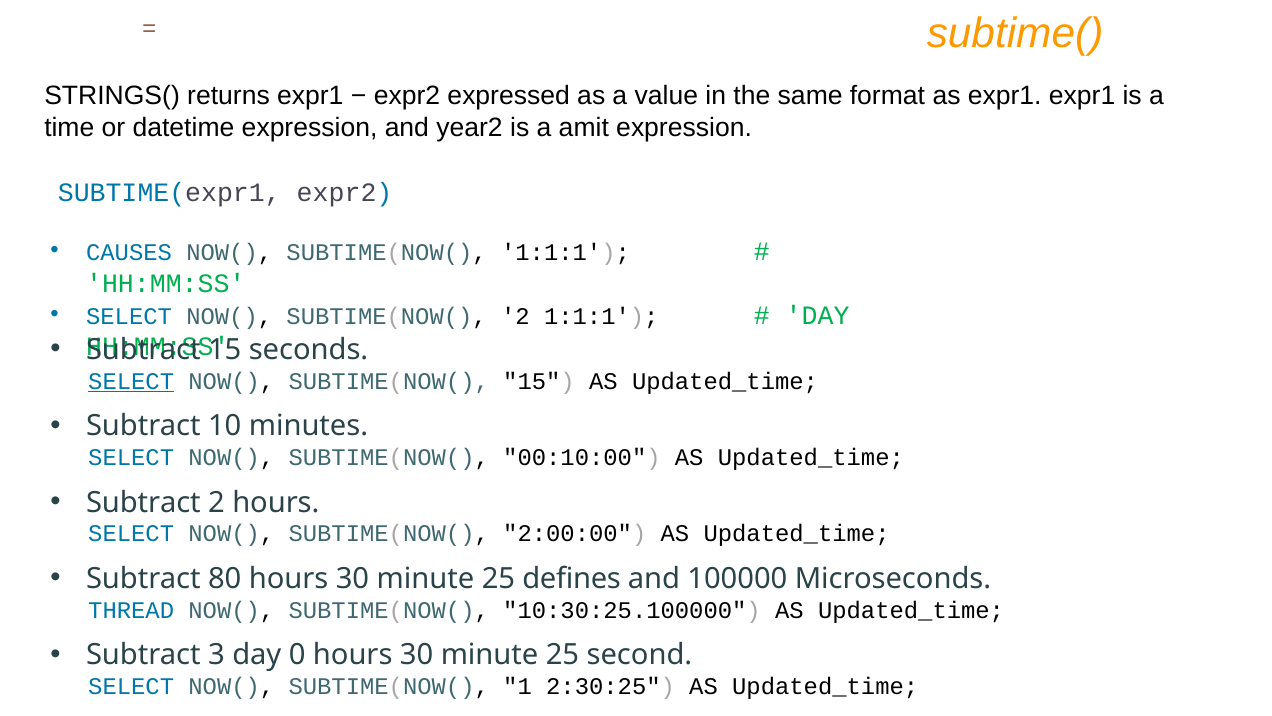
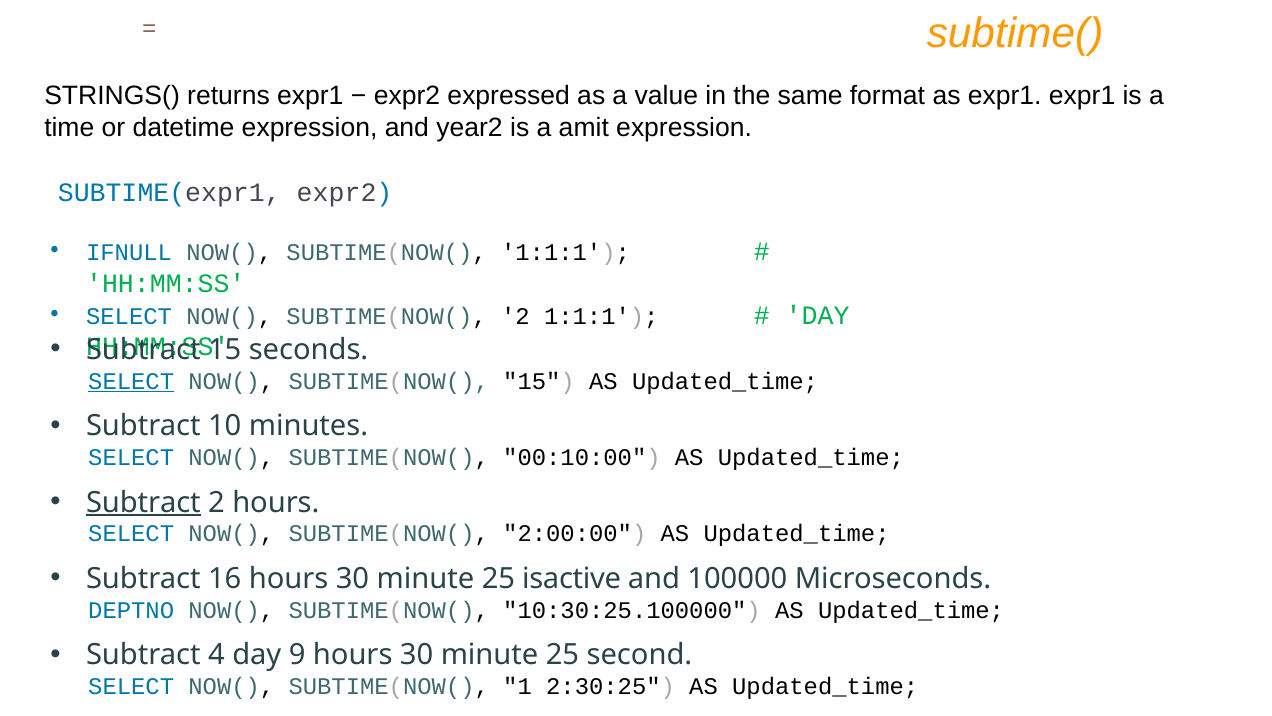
CAUSES: CAUSES -> IFNULL
Subtract at (143, 502) underline: none -> present
80: 80 -> 16
defines: defines -> isactive
THREAD: THREAD -> DEPTNO
3: 3 -> 4
0: 0 -> 9
